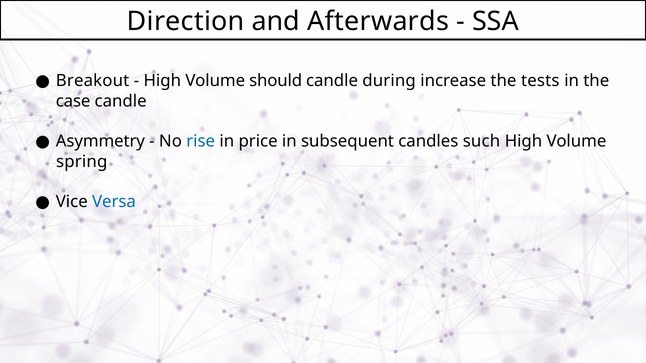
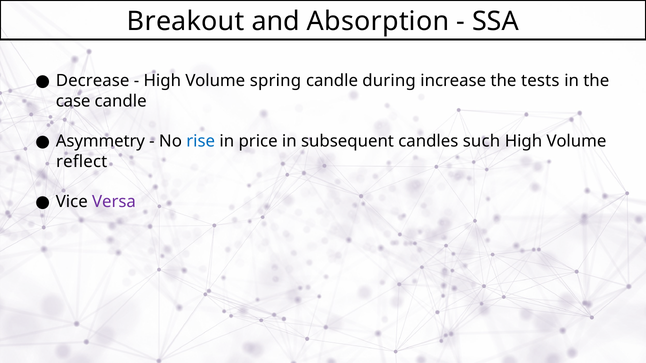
Direction: Direction -> Breakout
Afterwards: Afterwards -> Absorption
Breakout: Breakout -> Decrease
should: should -> spring
spring: spring -> reflect
Versa colour: blue -> purple
